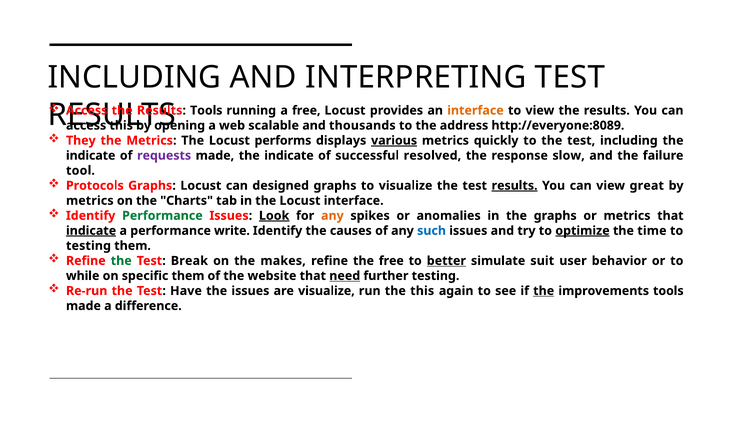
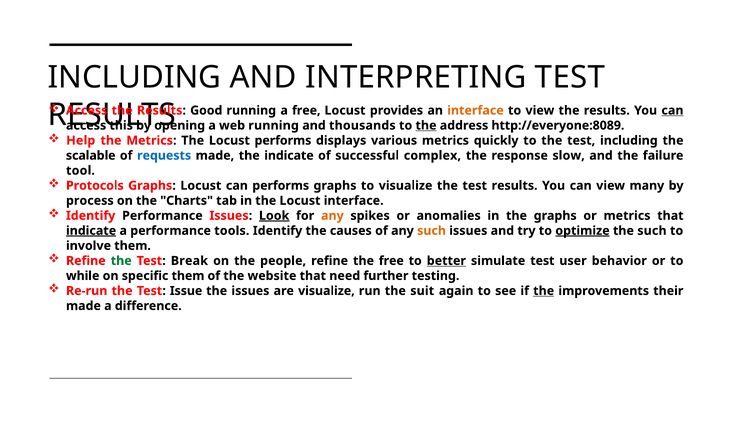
Tools at (206, 110): Tools -> Good
can at (672, 110) underline: none -> present
web scalable: scalable -> running
the at (426, 125) underline: none -> present
They: They -> Help
various underline: present -> none
indicate at (91, 155): indicate -> scalable
requests colour: purple -> blue
resolved: resolved -> complex
can designed: designed -> performs
results at (515, 185) underline: present -> none
great: great -> many
metrics at (90, 200): metrics -> process
Performance at (162, 215) colour: green -> black
write: write -> tools
such at (432, 230) colour: blue -> orange
the time: time -> such
testing at (88, 245): testing -> involve
makes: makes -> people
simulate suit: suit -> test
need underline: present -> none
Have: Have -> Issue
the this: this -> suit
improvements tools: tools -> their
